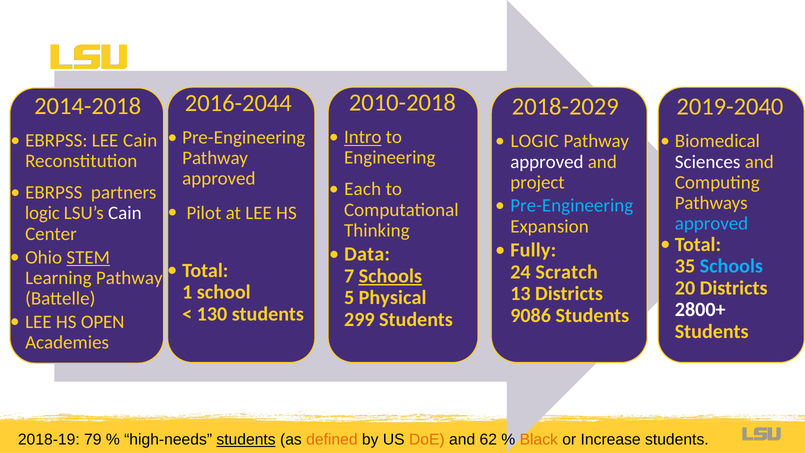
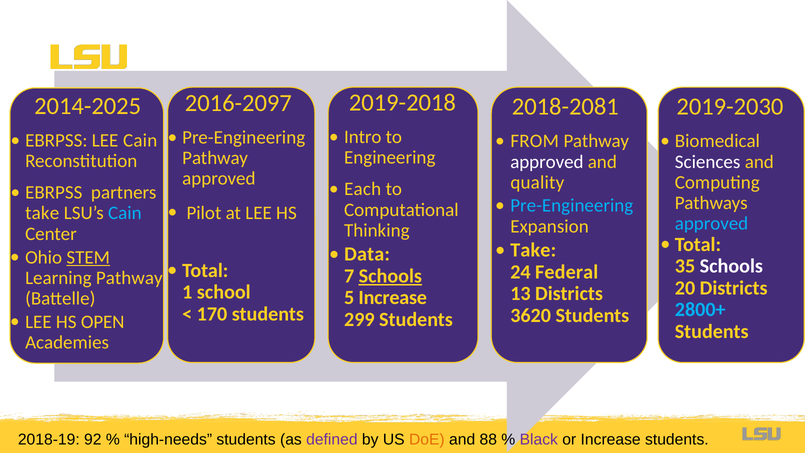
2010-2018: 2010-2018 -> 2019-2018
2016-2044: 2016-2044 -> 2016-2097
2014-2018: 2014-2018 -> 2014-2025
2018-2029: 2018-2029 -> 2018-2081
2019-2040: 2019-2040 -> 2019-2030
Intro underline: present -> none
LOGIC at (535, 141): LOGIC -> FROM
project: project -> quality
logic at (42, 213): logic -> take
Cain at (125, 213) colour: white -> light blue
Fully at (533, 250): Fully -> Take
Schools at (731, 266) colour: light blue -> white
Scratch: Scratch -> Federal
5 Physical: Physical -> Increase
2800+ colour: white -> light blue
130: 130 -> 170
9086: 9086 -> 3620
79: 79 -> 92
students at (246, 439) underline: present -> none
defined colour: orange -> purple
62: 62 -> 88
Black colour: orange -> purple
